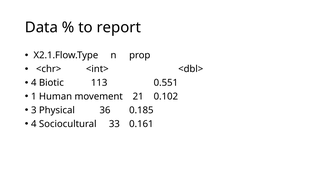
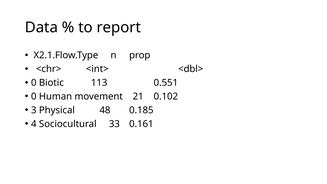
4 at (34, 83): 4 -> 0
1 at (34, 96): 1 -> 0
36: 36 -> 48
